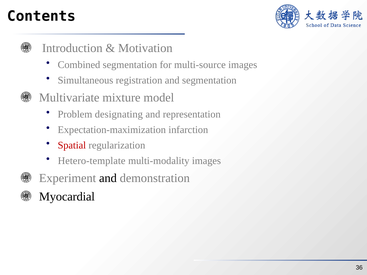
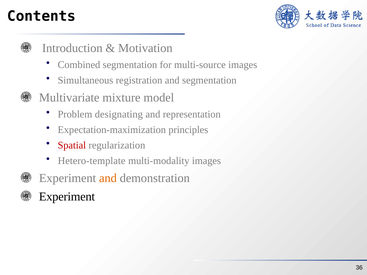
infarction: infarction -> principles
and at (108, 178) colour: black -> orange
Myocardial at (67, 197): Myocardial -> Experiment
